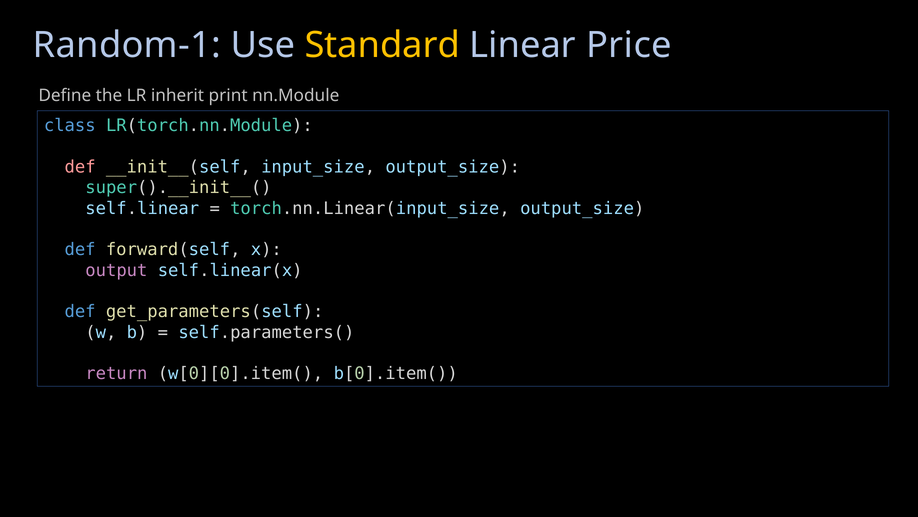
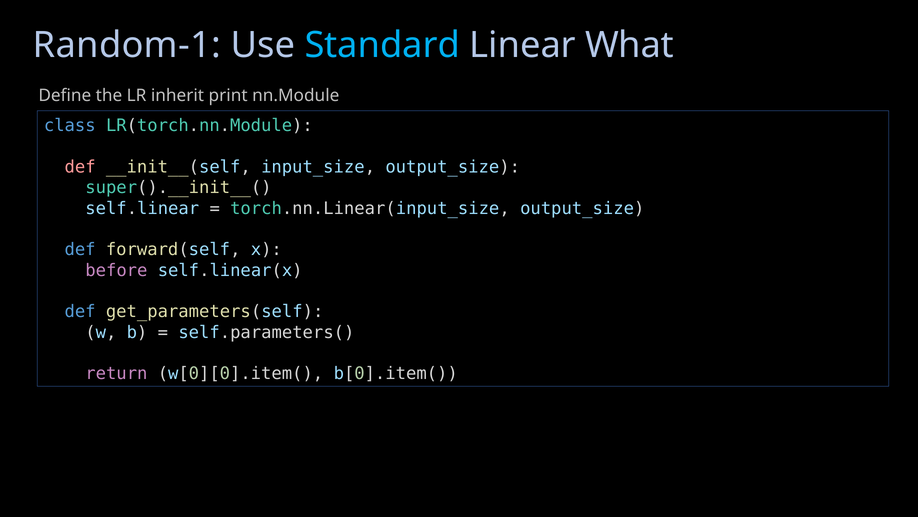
Standard colour: yellow -> light blue
Price: Price -> What
output: output -> before
